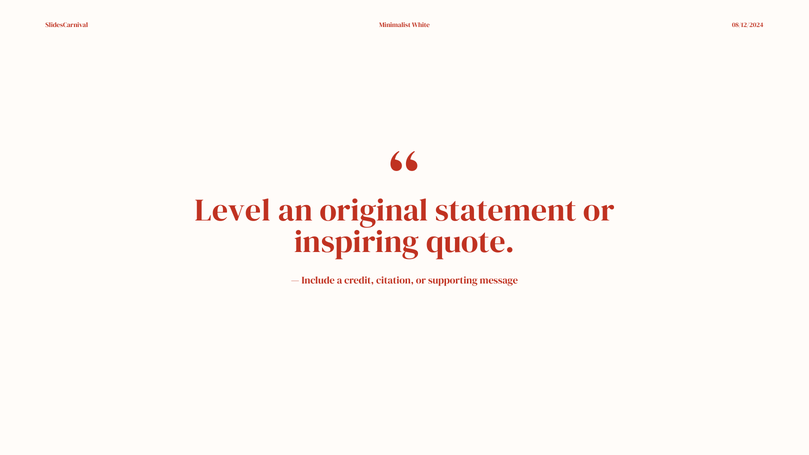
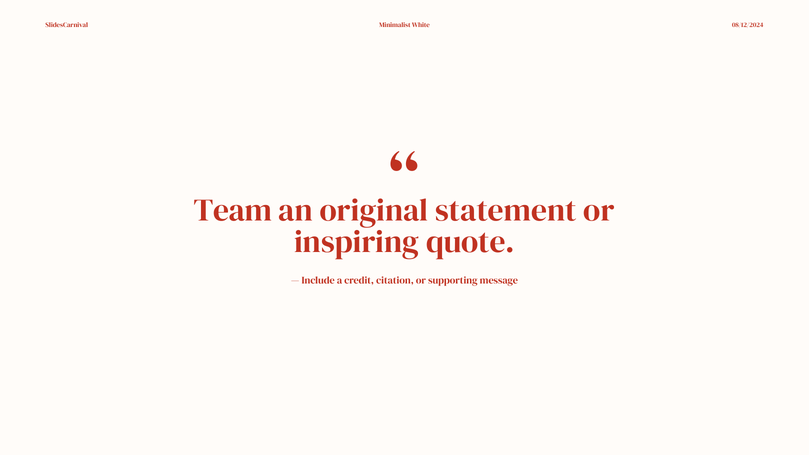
Level: Level -> Team
